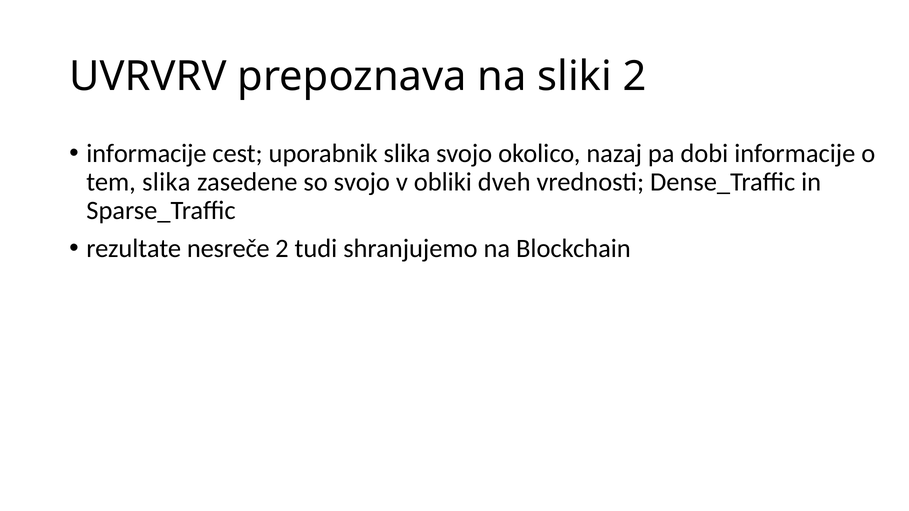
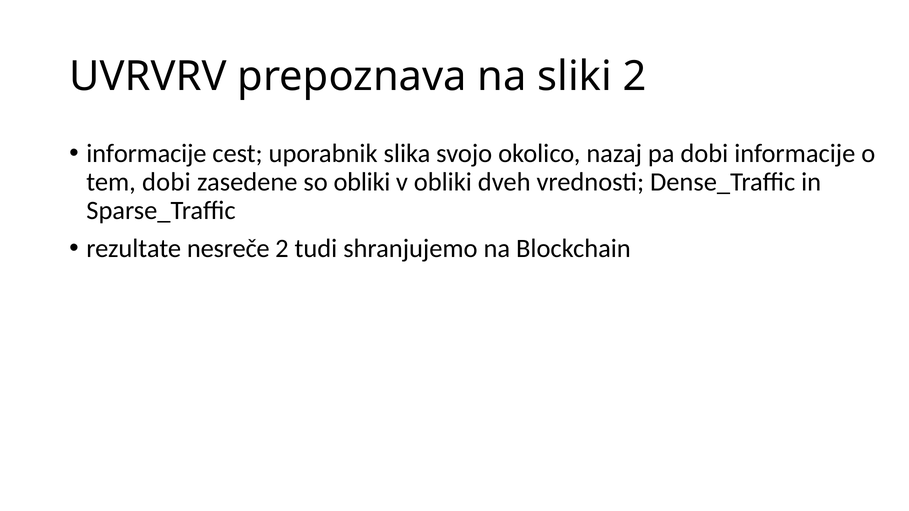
tem slika: slika -> dobi
so svojo: svojo -> obliki
